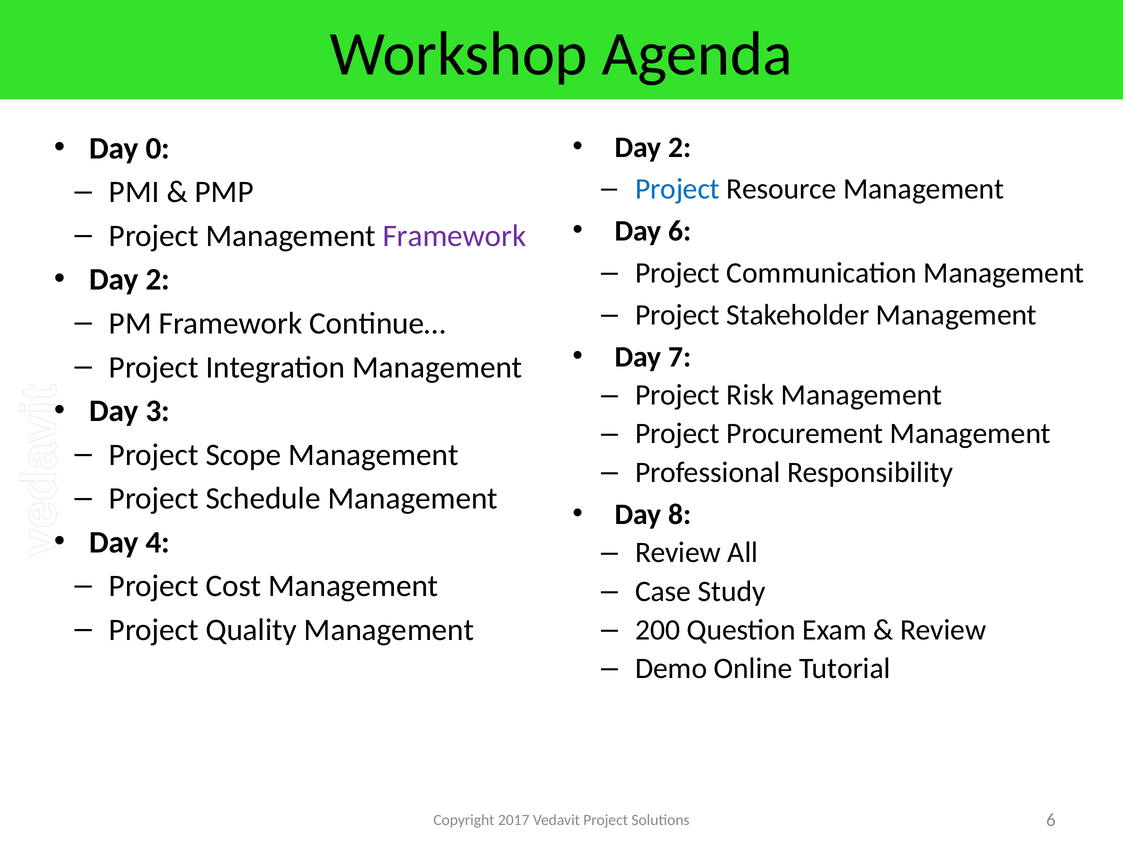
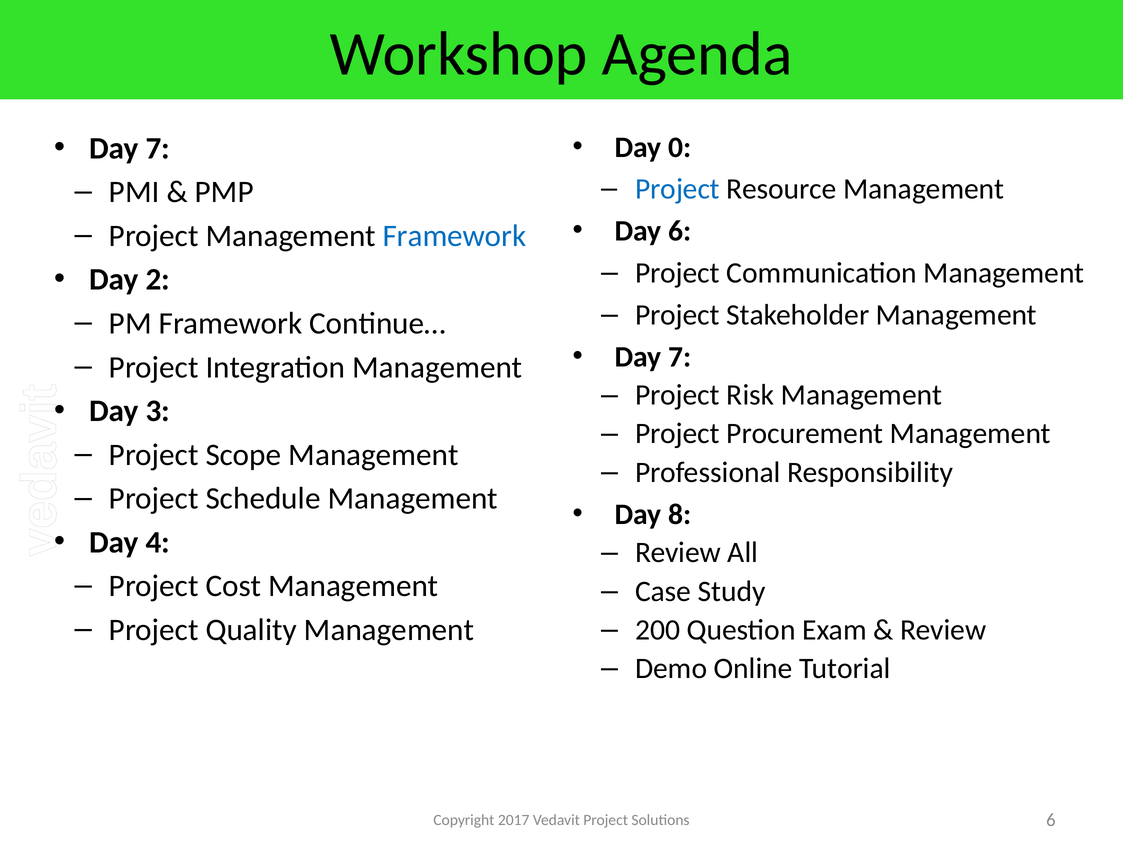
0 at (158, 148): 0 -> 7
2 at (680, 147): 2 -> 0
Framework at (454, 236) colour: purple -> blue
